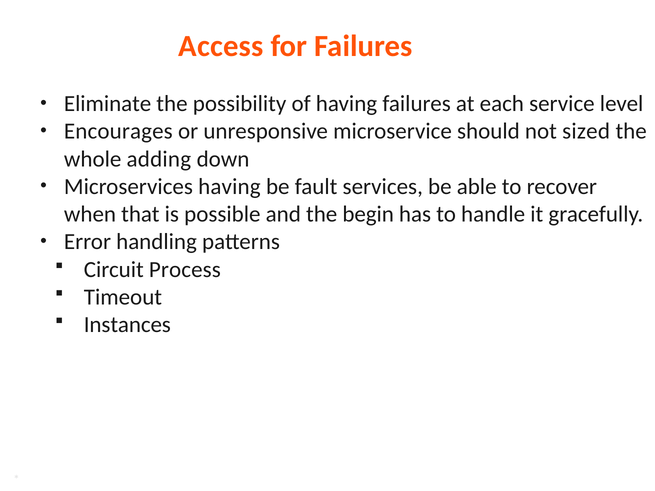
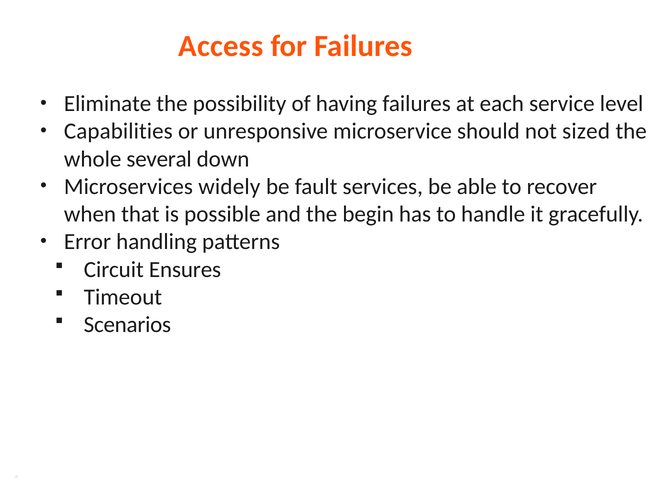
Encourages: Encourages -> Capabilities
adding: adding -> several
Microservices having: having -> widely
Process: Process -> Ensures
Instances: Instances -> Scenarios
